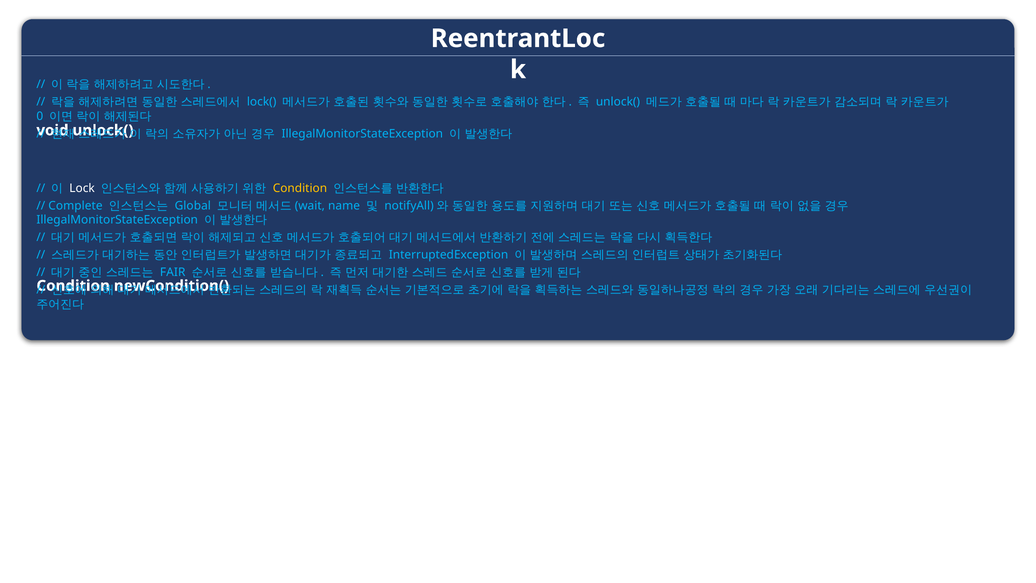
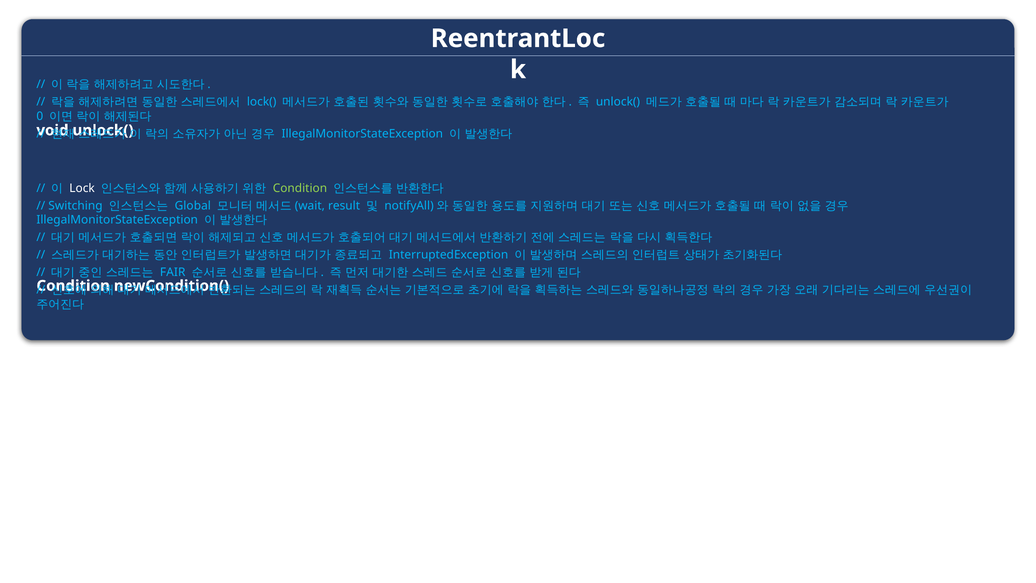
Condition at (300, 188) colour: yellow -> light green
Complete: Complete -> Switching
name: name -> result
